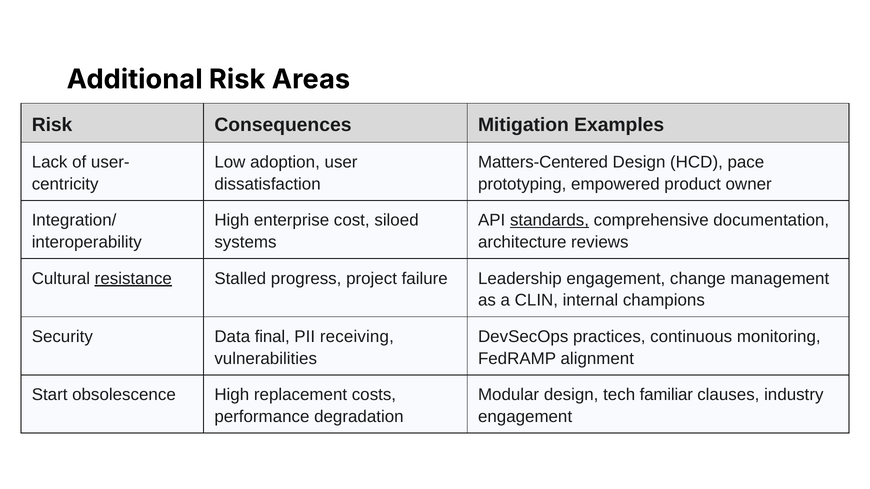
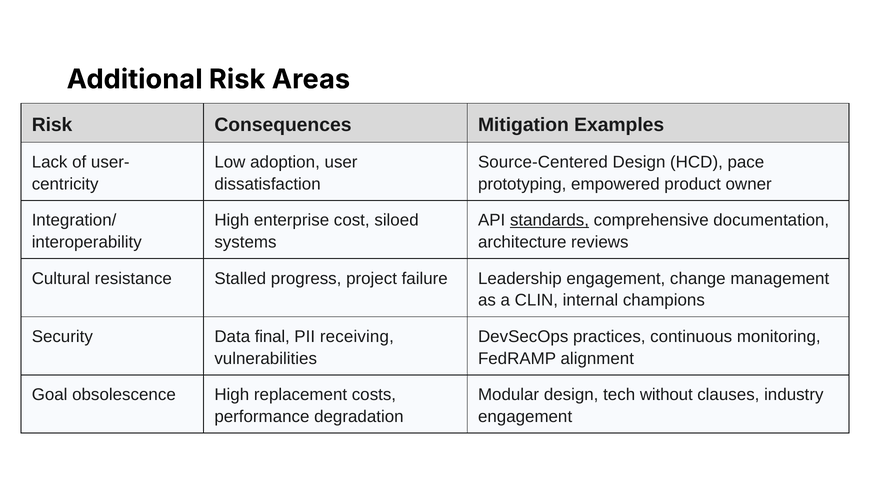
Matters-Centered: Matters-Centered -> Source-Centered
resistance underline: present -> none
Start: Start -> Goal
familiar: familiar -> without
